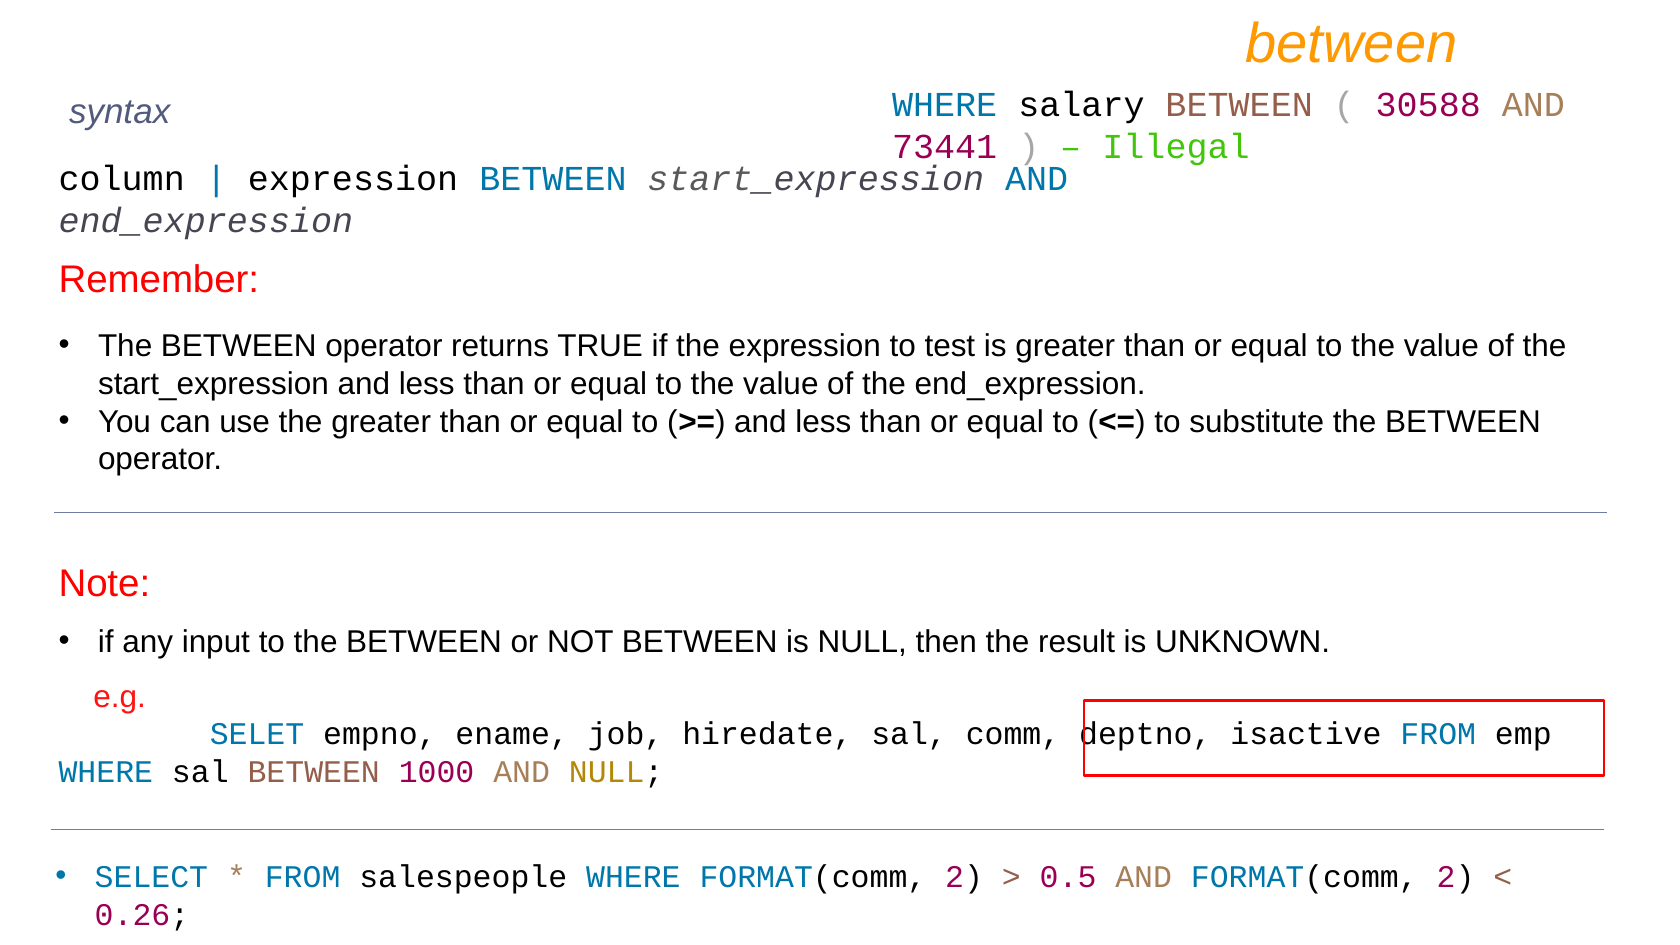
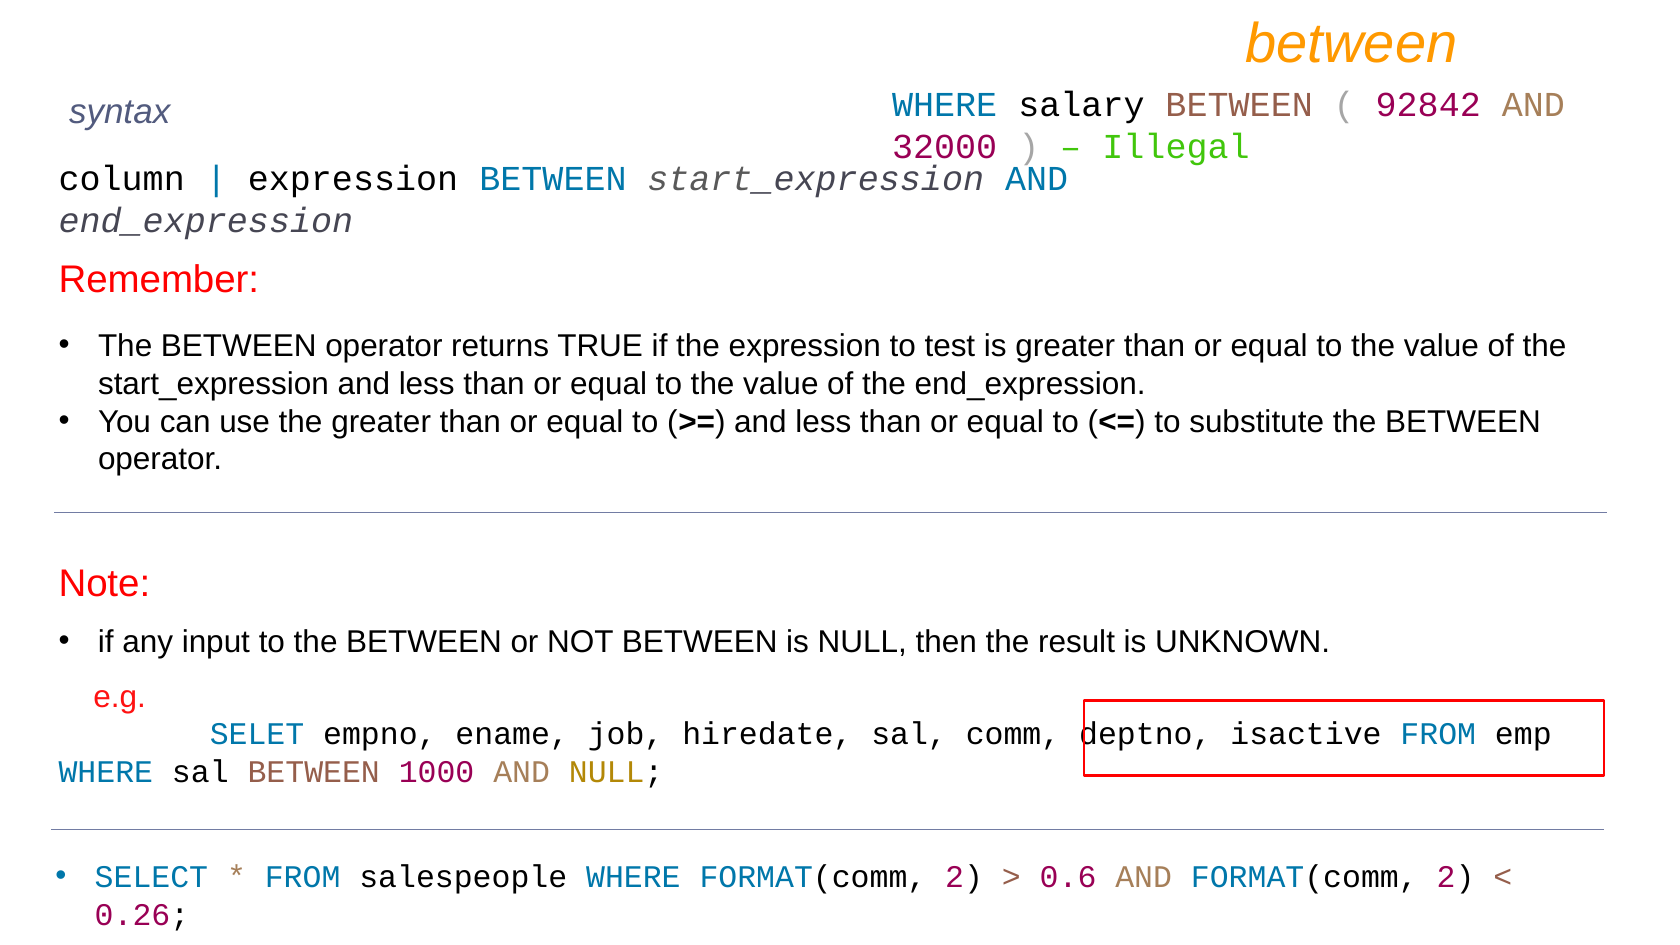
30588: 30588 -> 92842
73441: 73441 -> 32000
0.5: 0.5 -> 0.6
